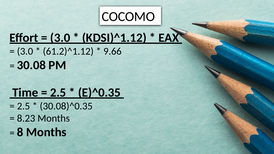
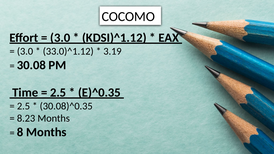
61.2)^1.12: 61.2)^1.12 -> 33.0)^1.12
9.66: 9.66 -> 3.19
